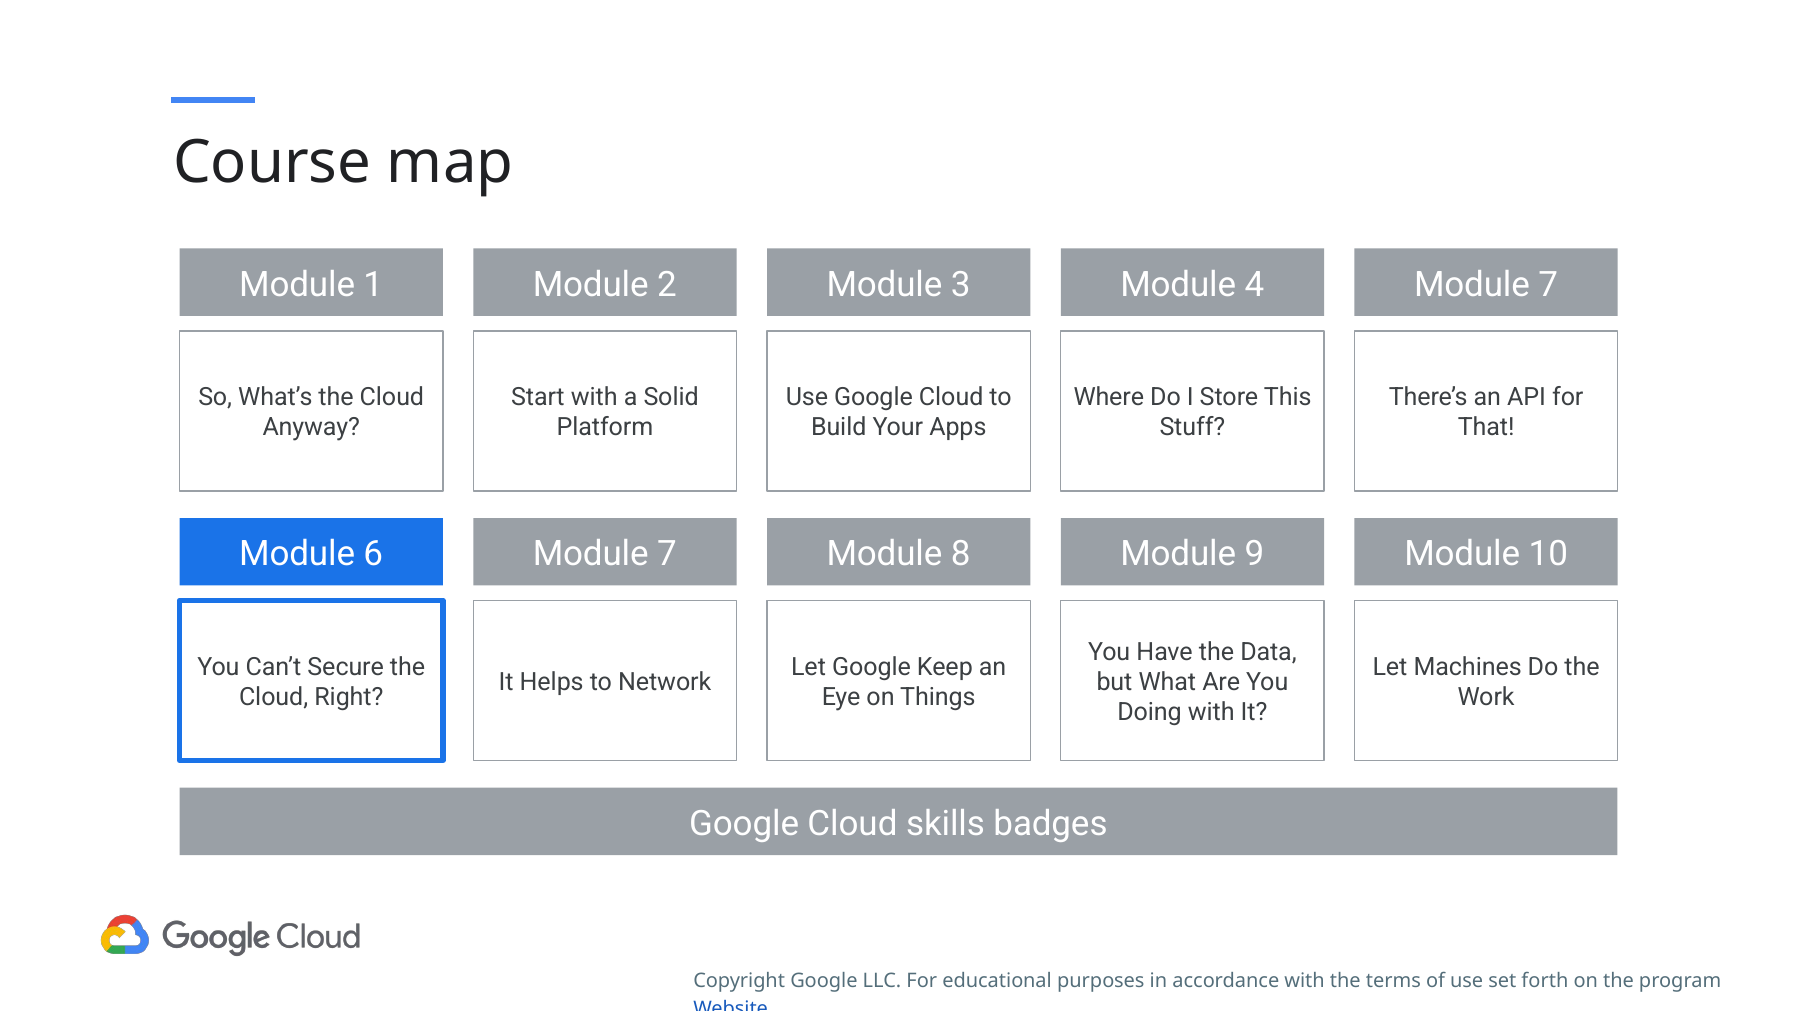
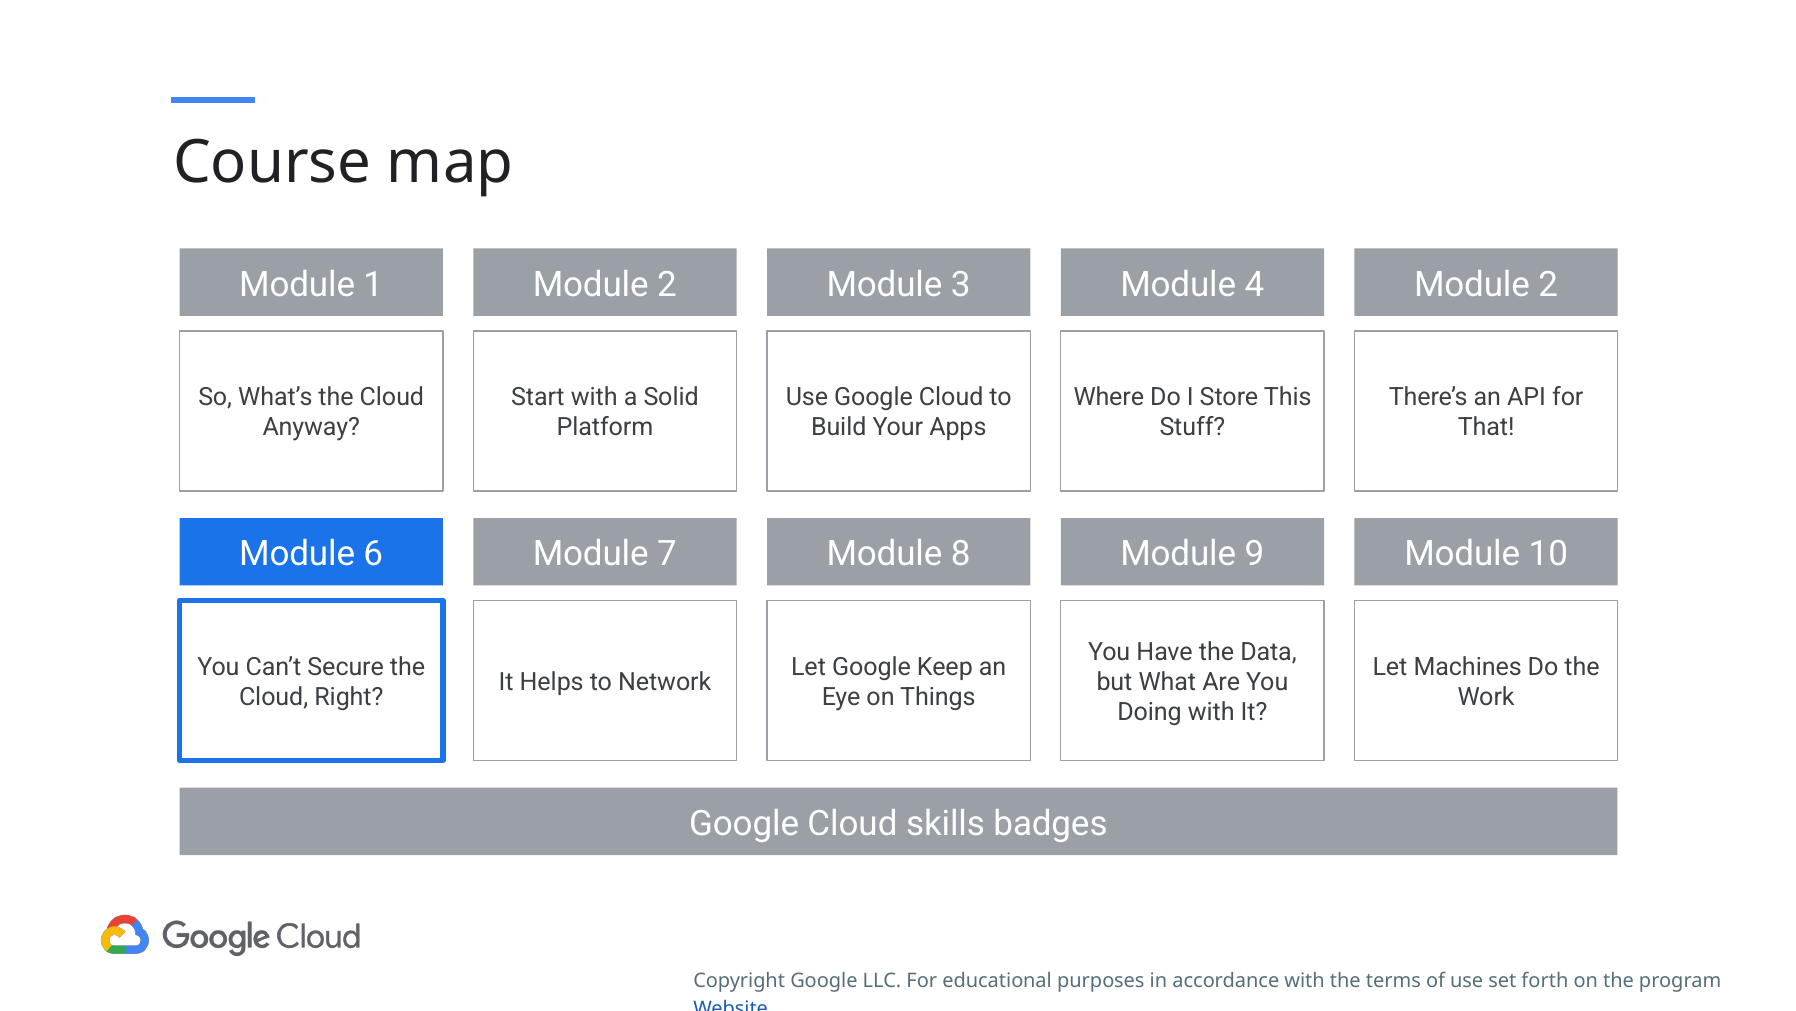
4 Module 7: 7 -> 2
